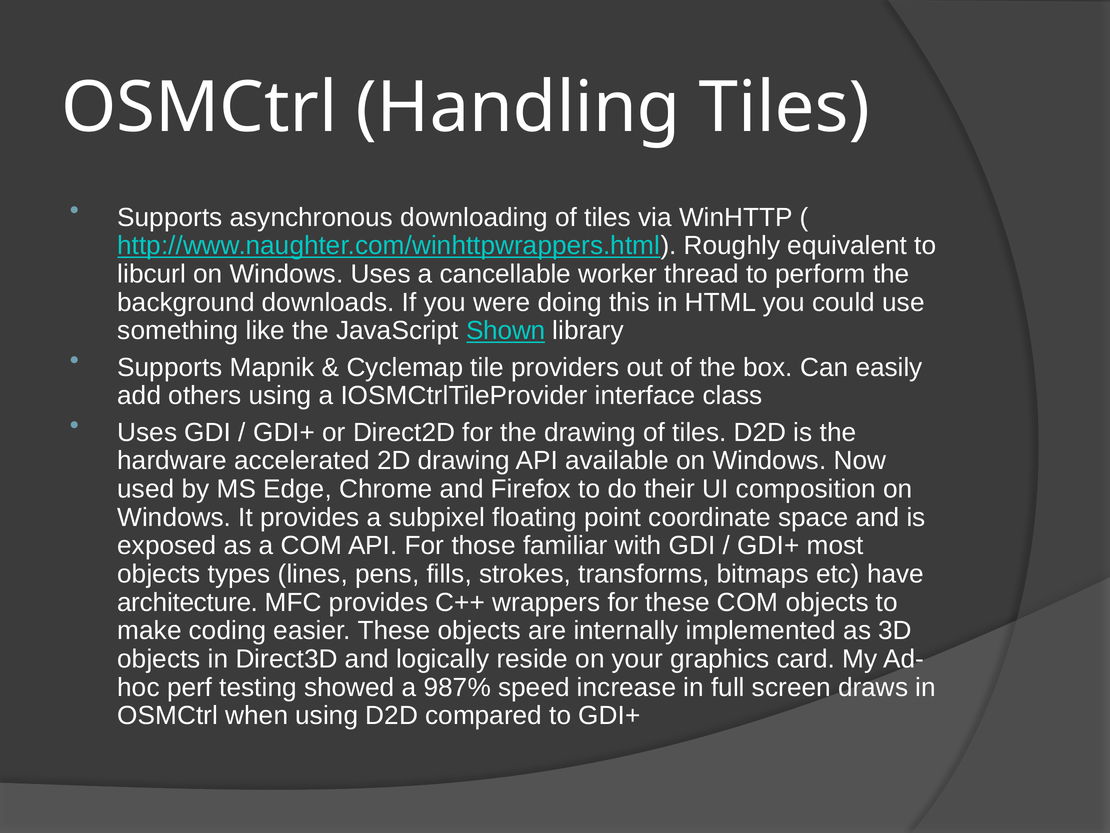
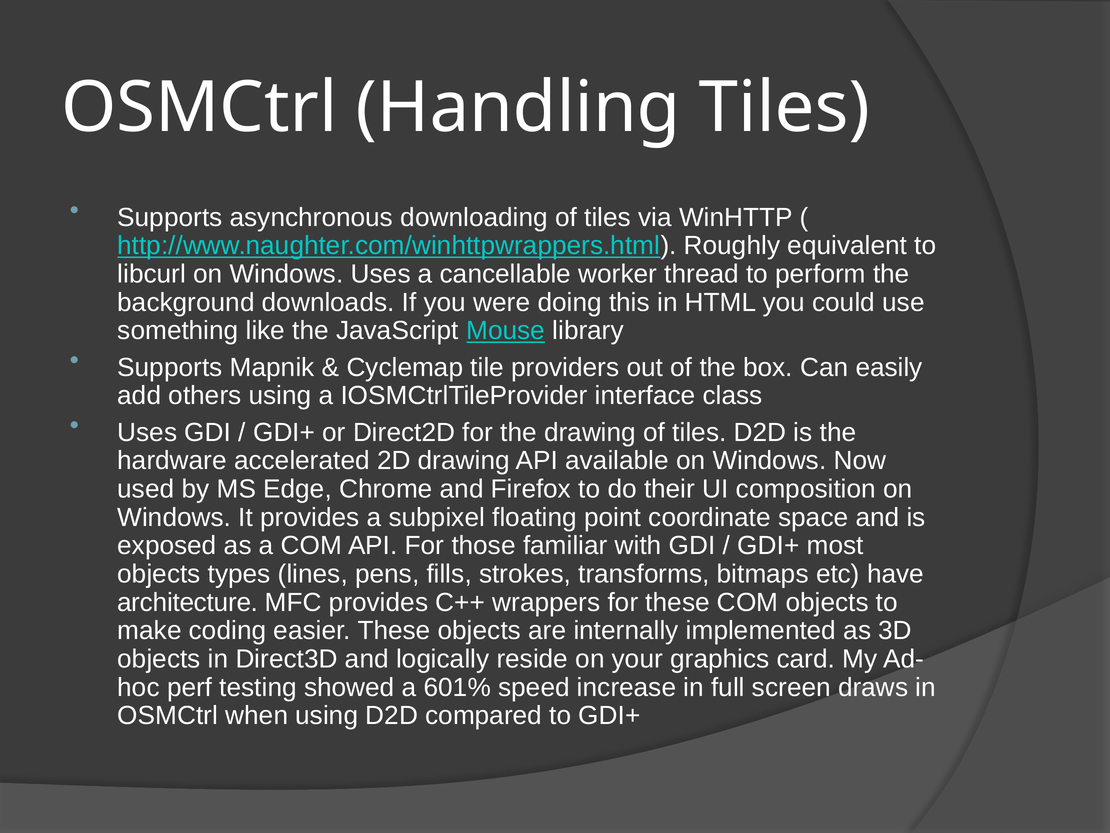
Shown: Shown -> Mouse
987%: 987% -> 601%
